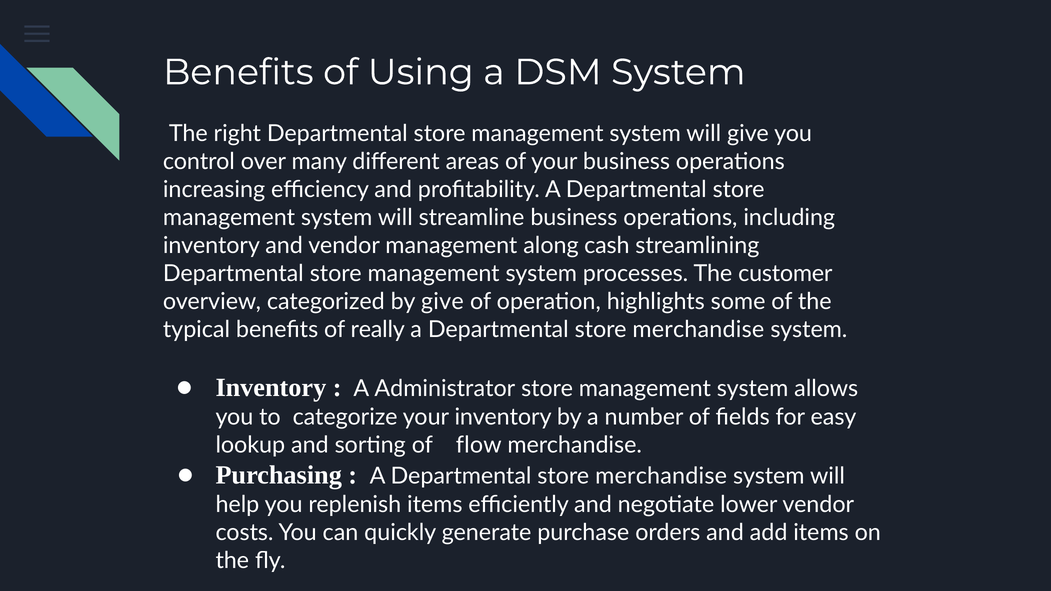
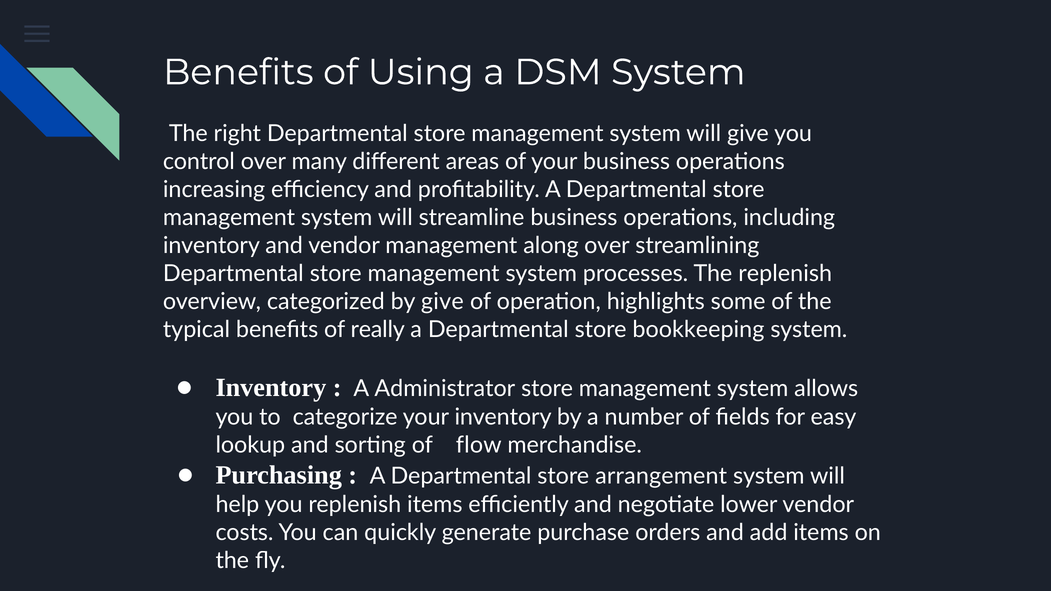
along cash: cash -> over
The customer: customer -> replenish
merchandise at (698, 330): merchandise -> bookkeeping
merchandise at (661, 476): merchandise -> arrangement
